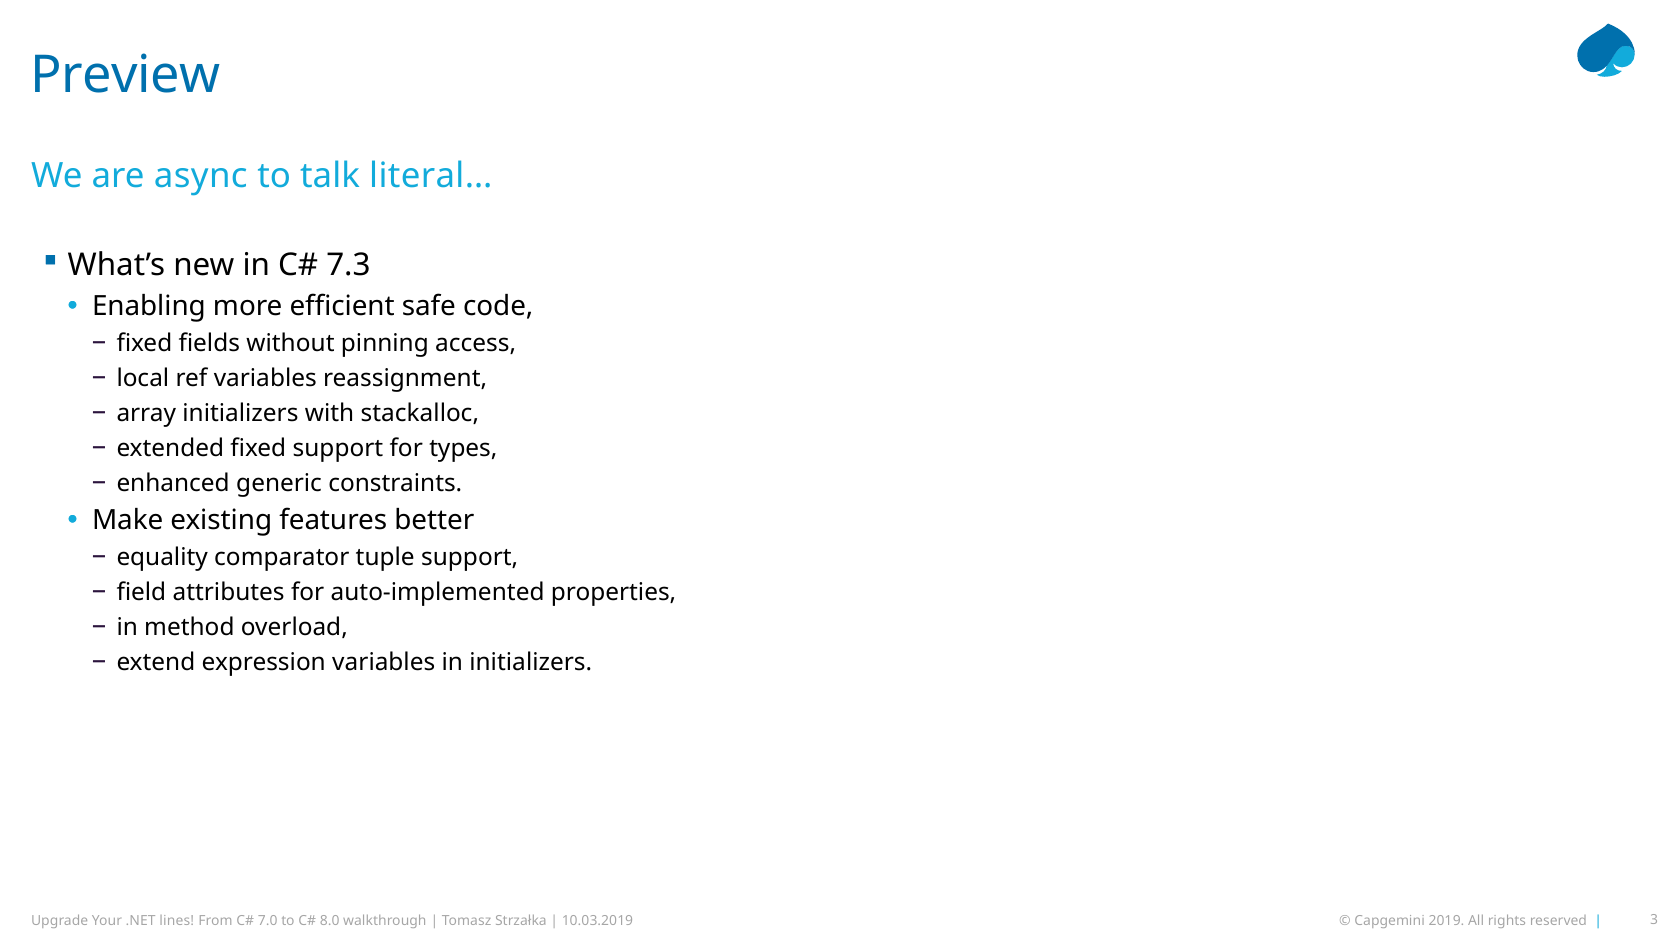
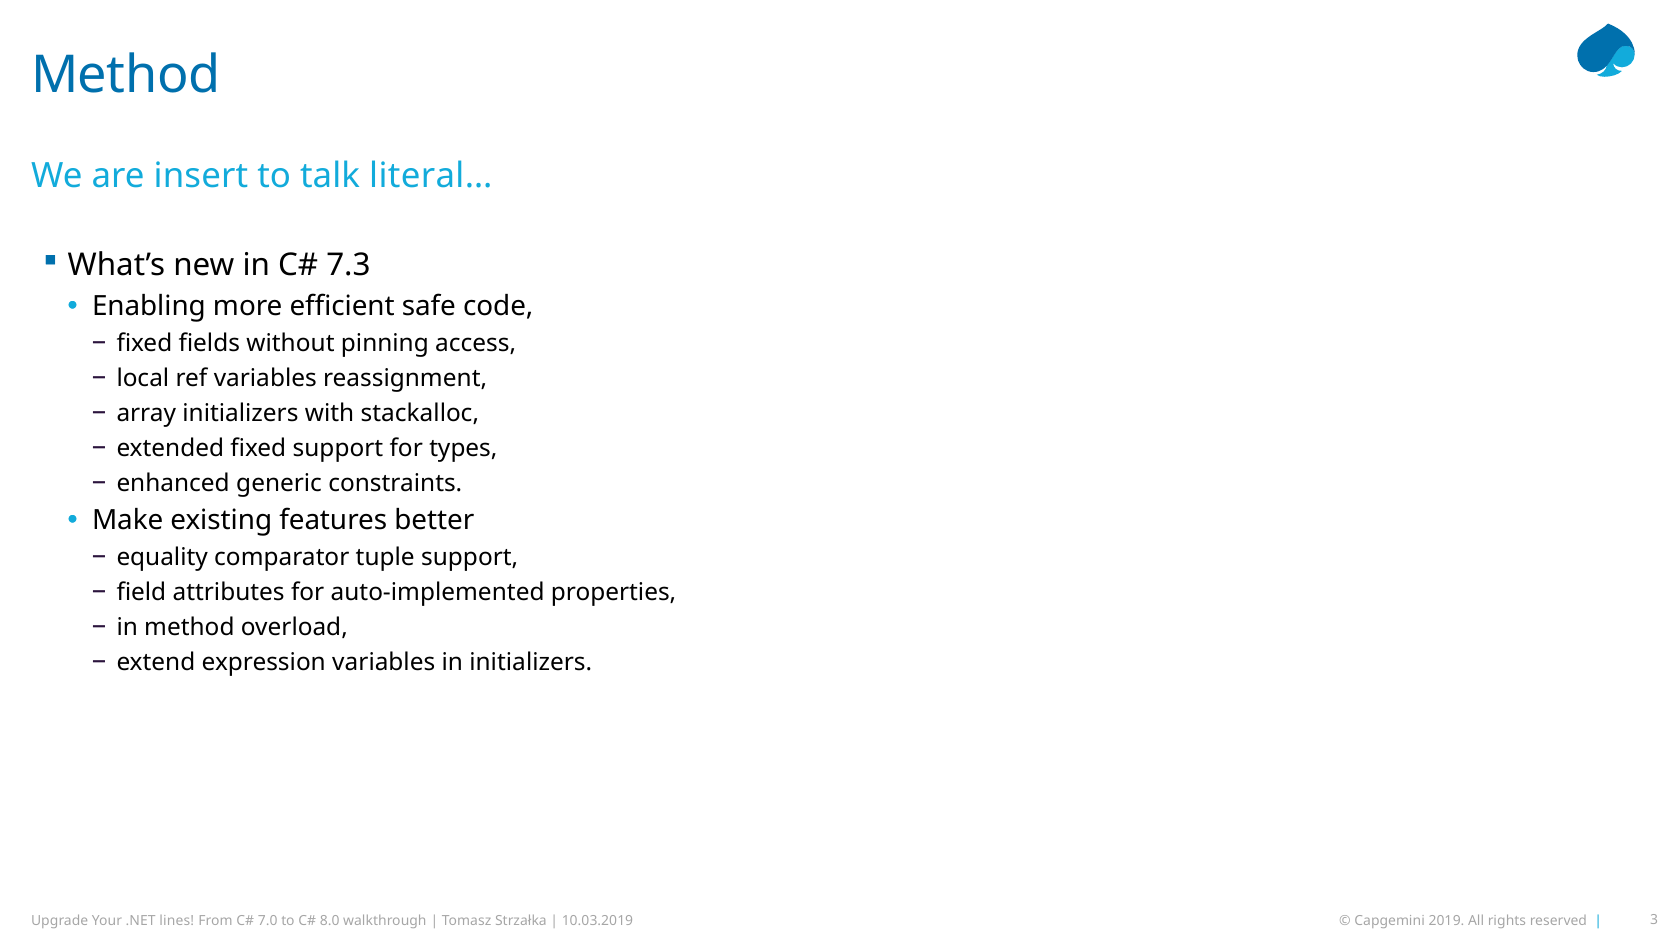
Preview at (126, 75): Preview -> Method
async: async -> insert
